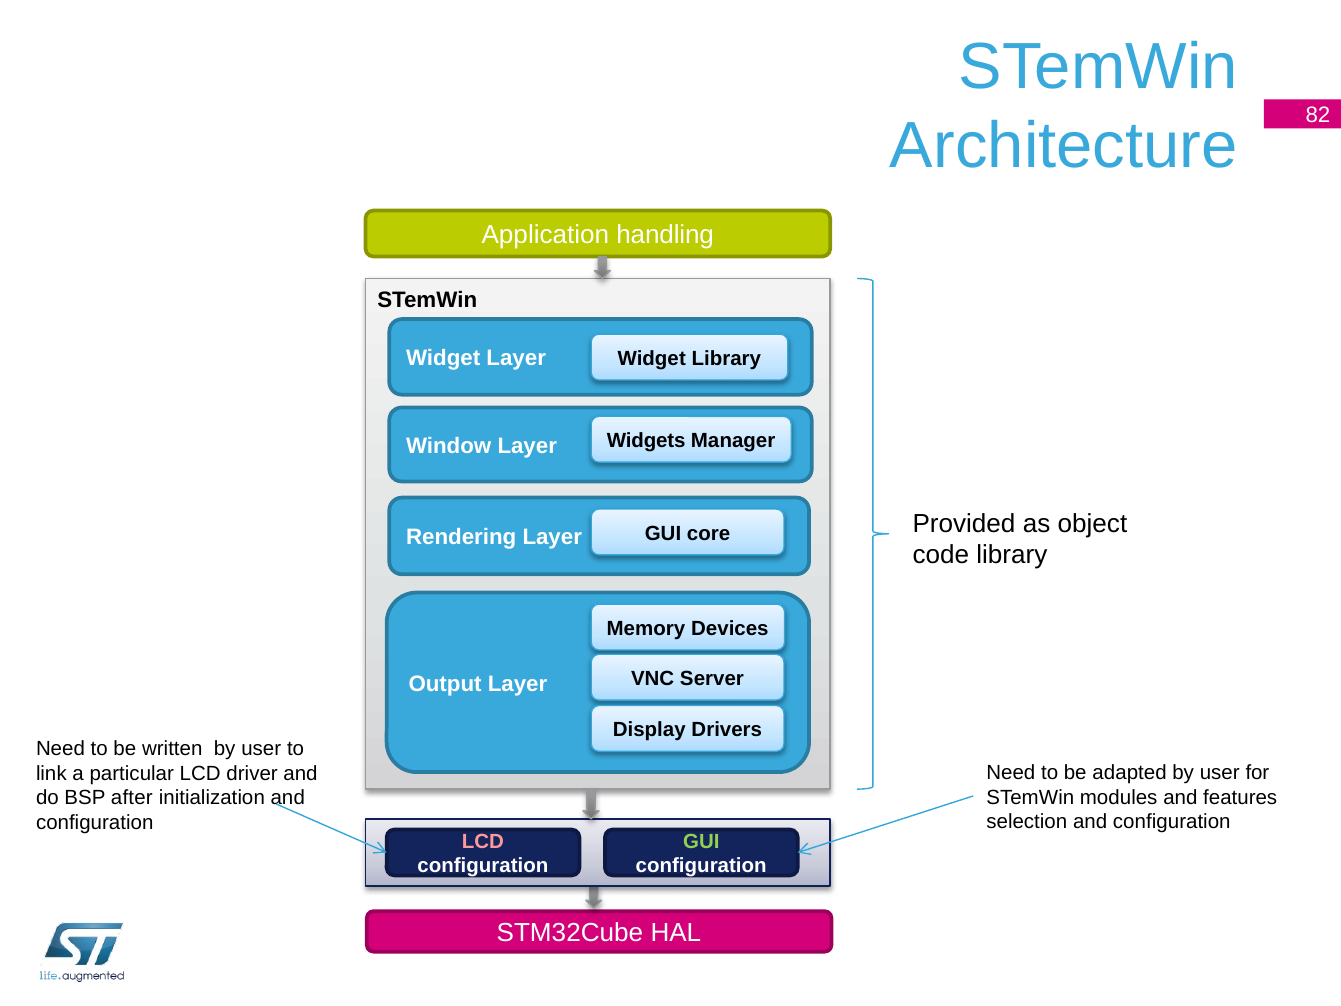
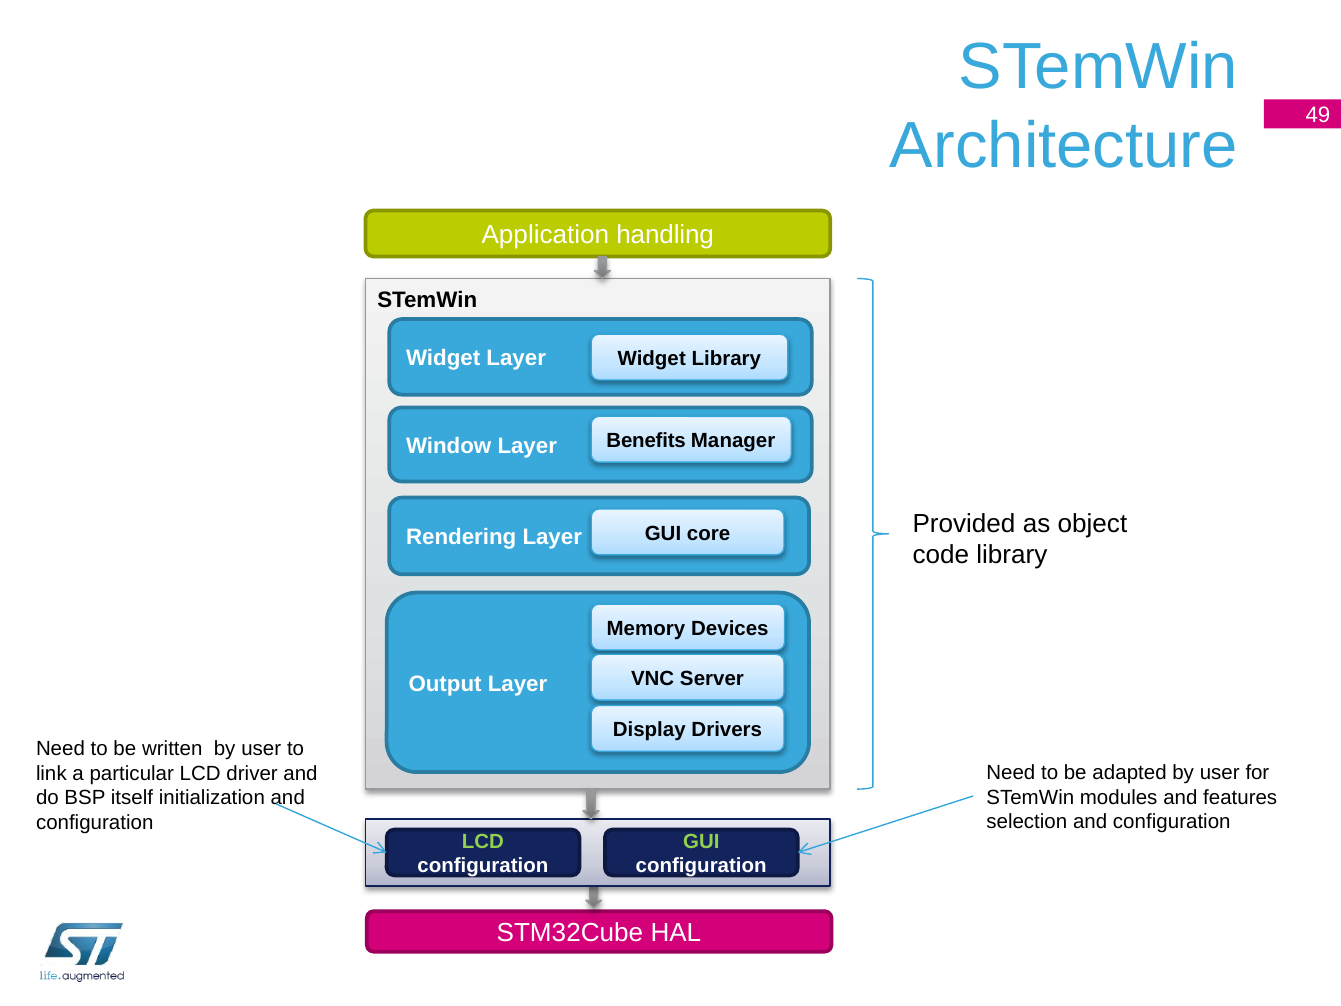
82: 82 -> 49
Widgets: Widgets -> Benefits
after: after -> itself
LCD at (483, 841) colour: pink -> light green
